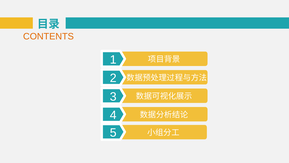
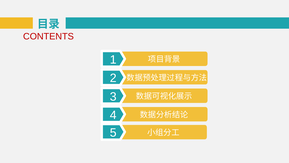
CONTENTS colour: orange -> red
